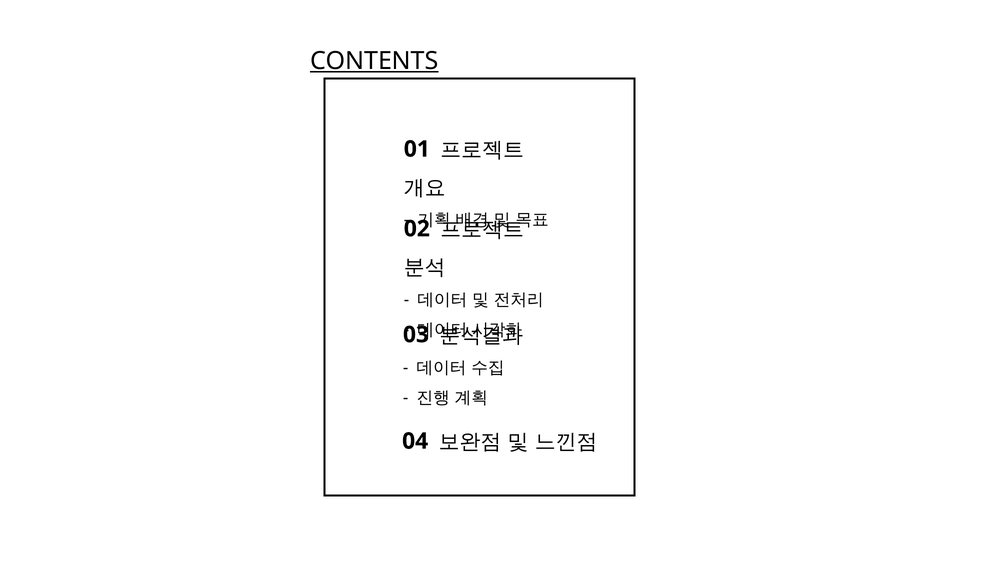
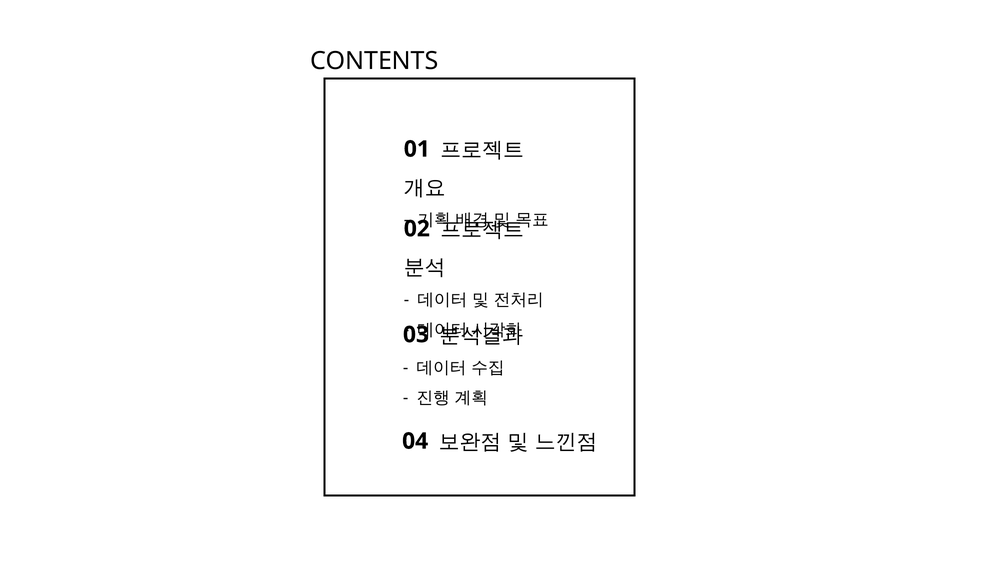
CONTENTS underline: present -> none
